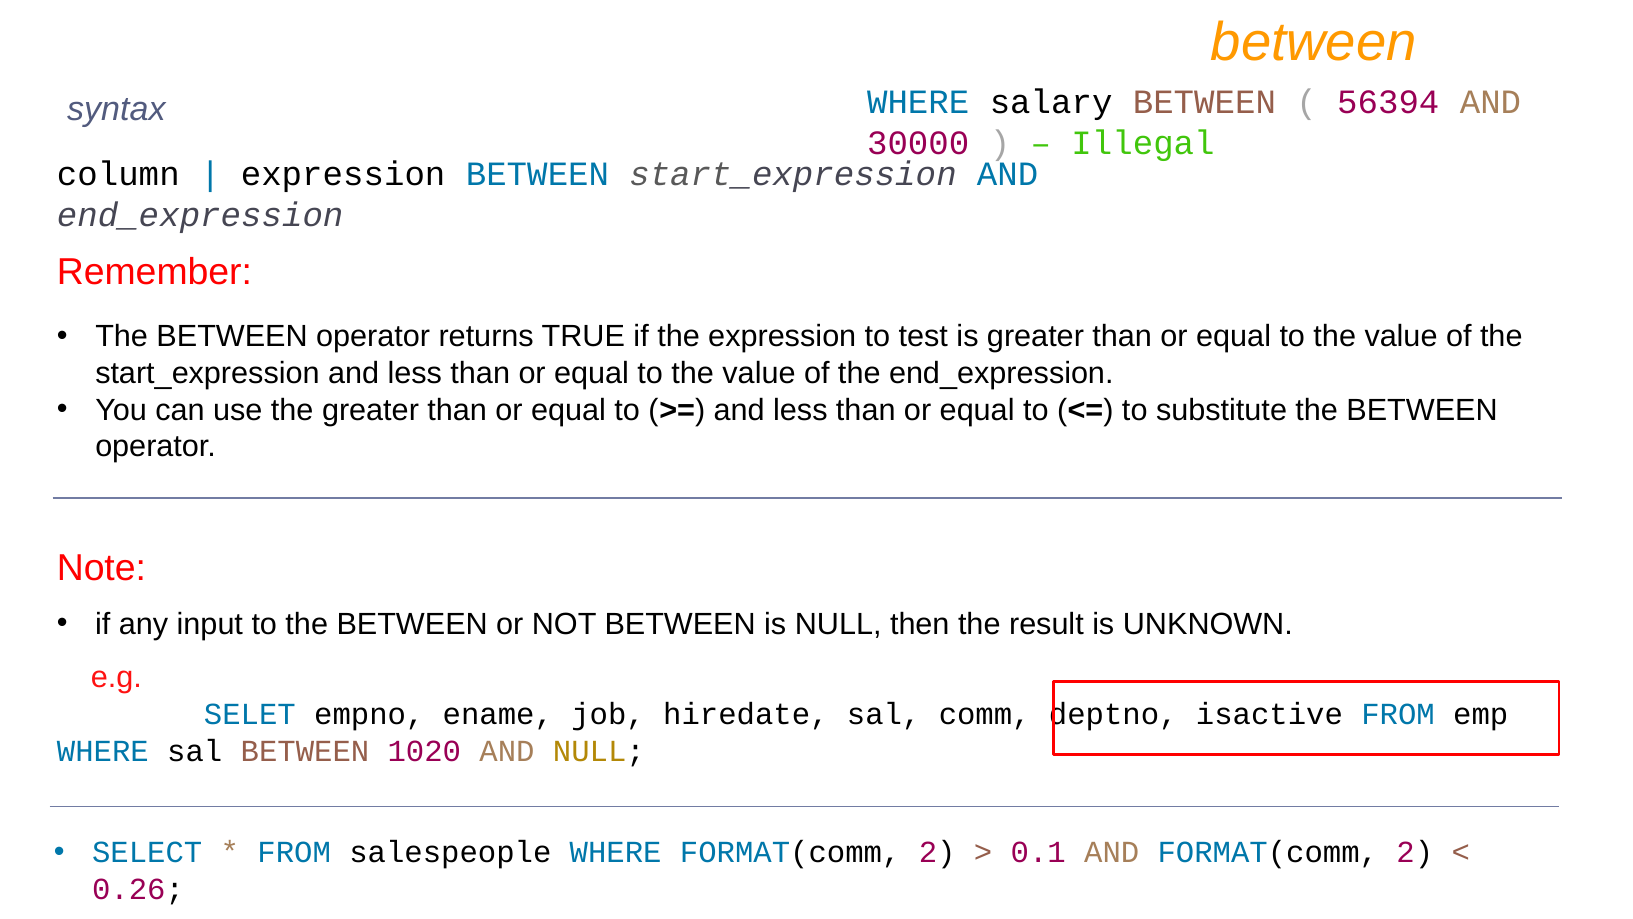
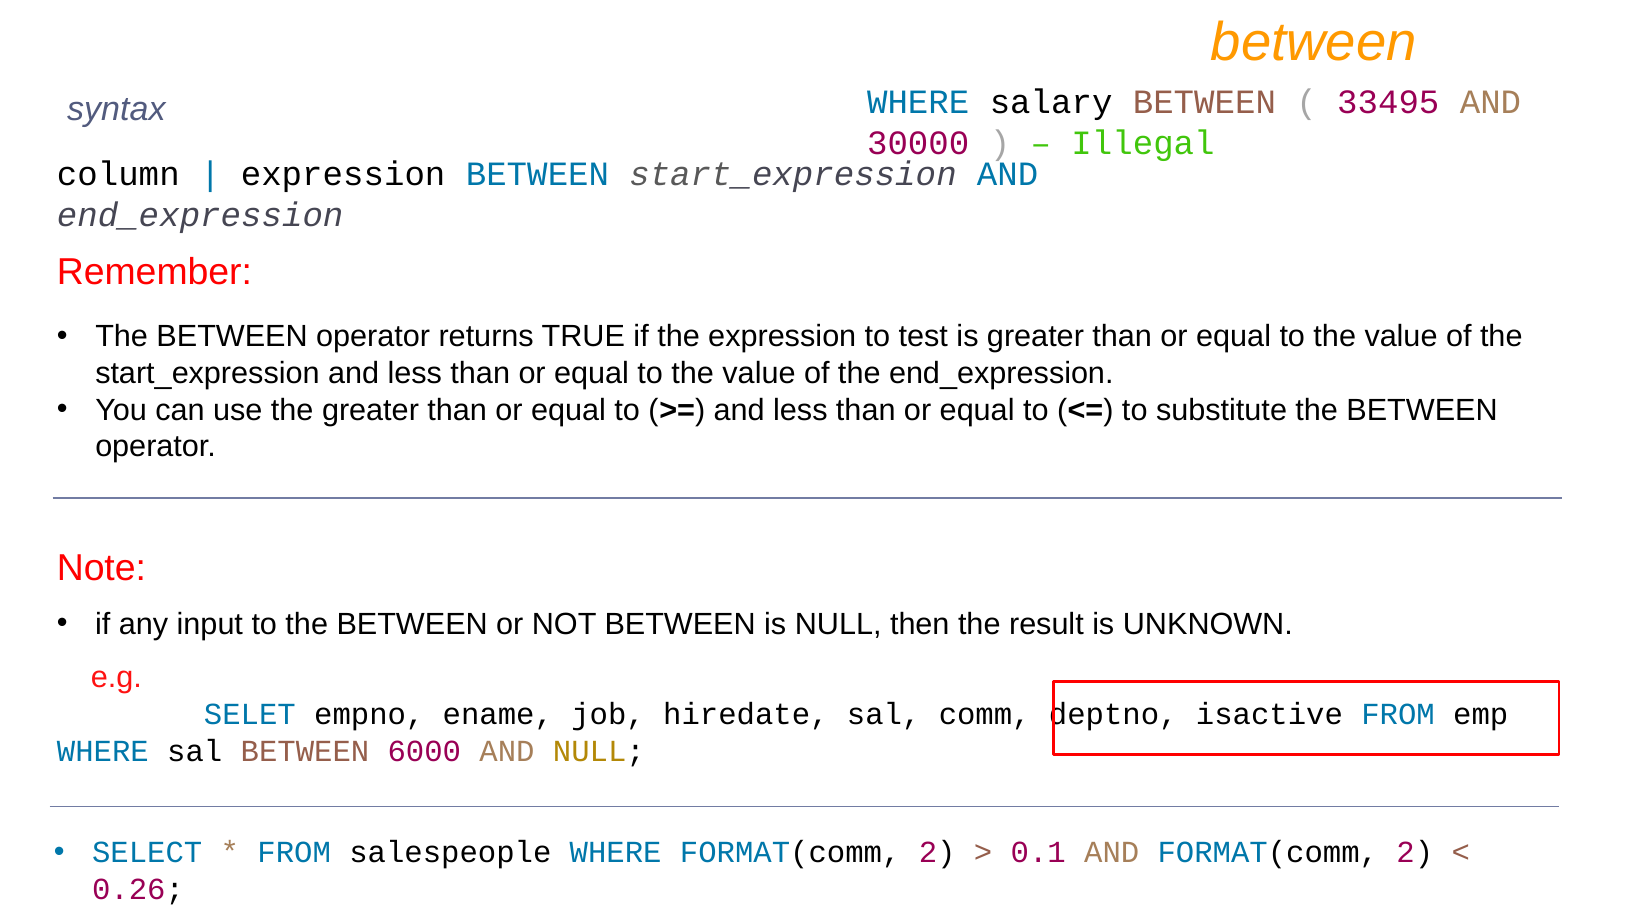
56394: 56394 -> 33495
1020: 1020 -> 6000
